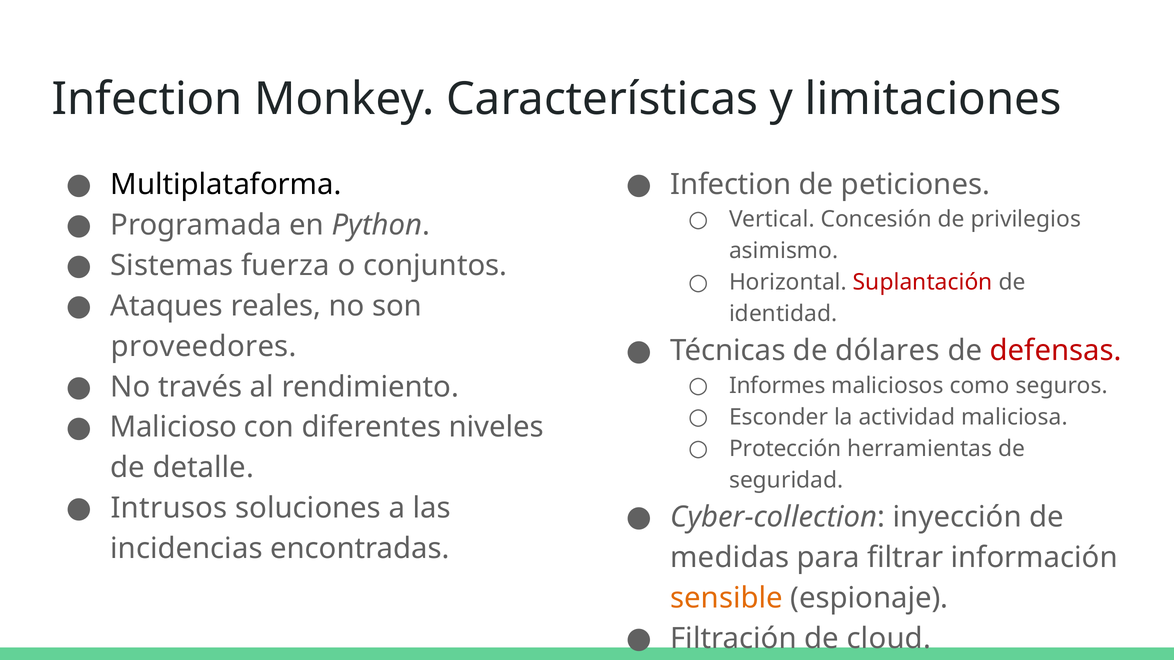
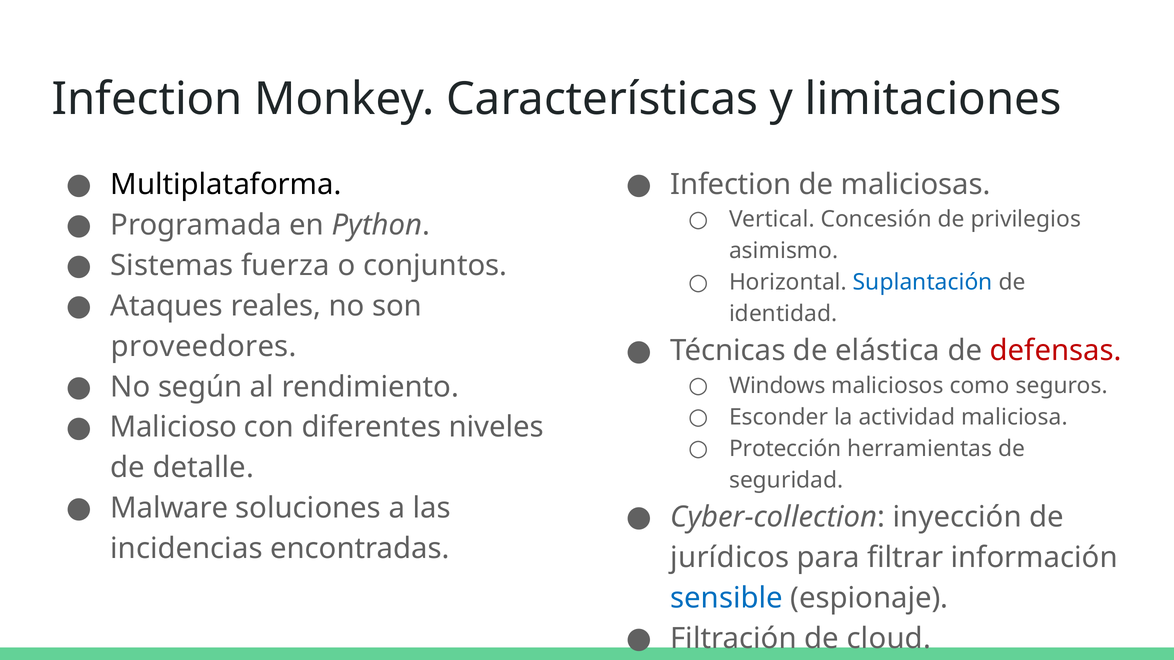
peticiones: peticiones -> maliciosas
Suplantación colour: red -> blue
dólares: dólares -> elástica
través: través -> según
Informes: Informes -> Windows
Intrusos: Intrusos -> Malware
medidas: medidas -> jurídicos
sensible colour: orange -> blue
